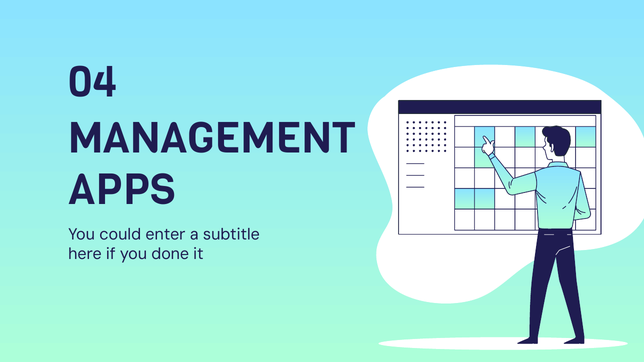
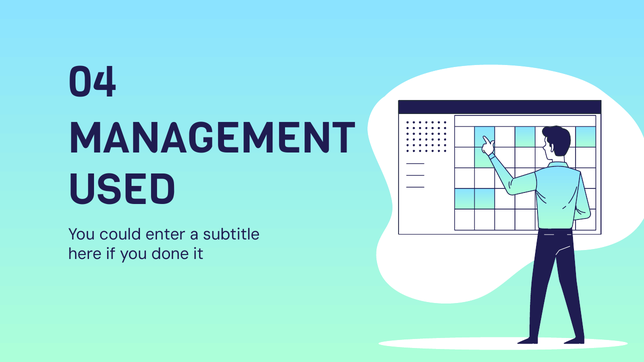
APPS: APPS -> USED
